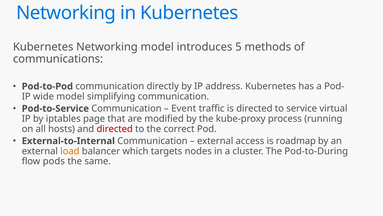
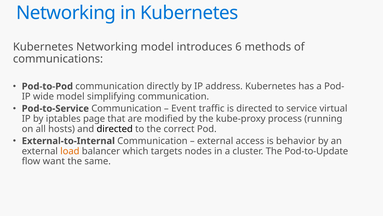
5: 5 -> 6
directed at (115, 129) colour: red -> black
roadmap: roadmap -> behavior
Pod-to-During: Pod-to-During -> Pod-to-Update
pods: pods -> want
